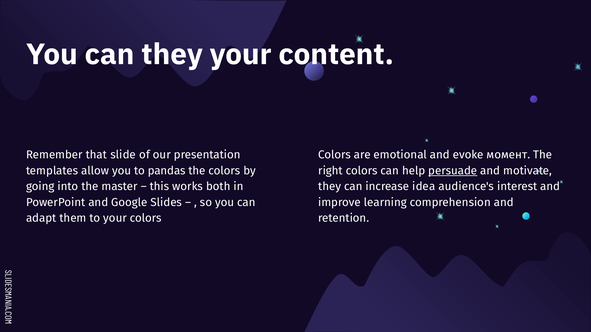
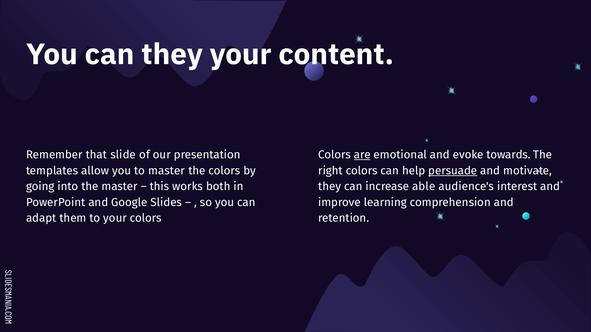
are underline: none -> present
момент: момент -> towards
to pandas: pandas -> master
idea: idea -> able
